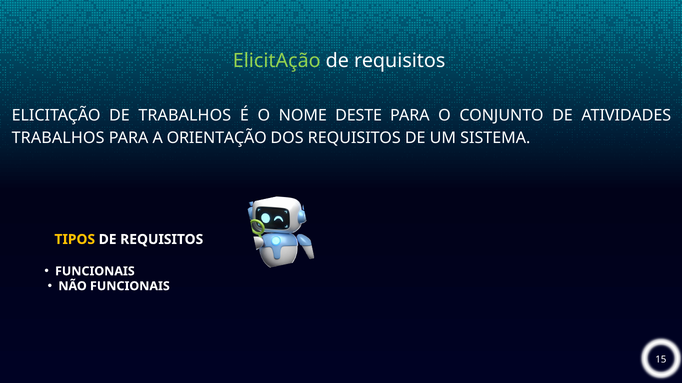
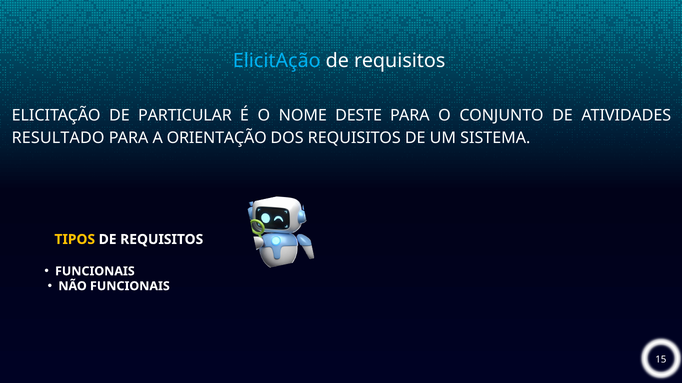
ElicitAção at (277, 61) colour: light green -> light blue
DE TRABALHOS: TRABALHOS -> PARTICULAR
TRABALHOS at (58, 138): TRABALHOS -> RESULTADO
